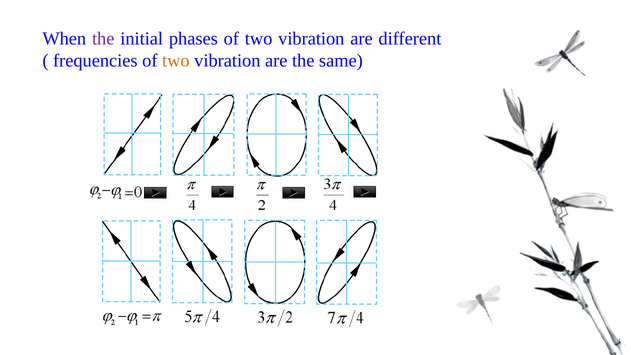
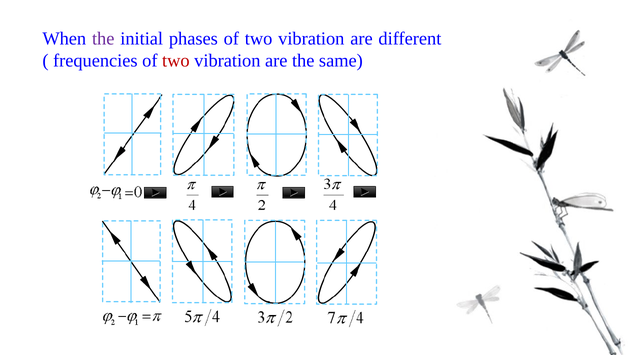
two at (176, 61) colour: orange -> red
